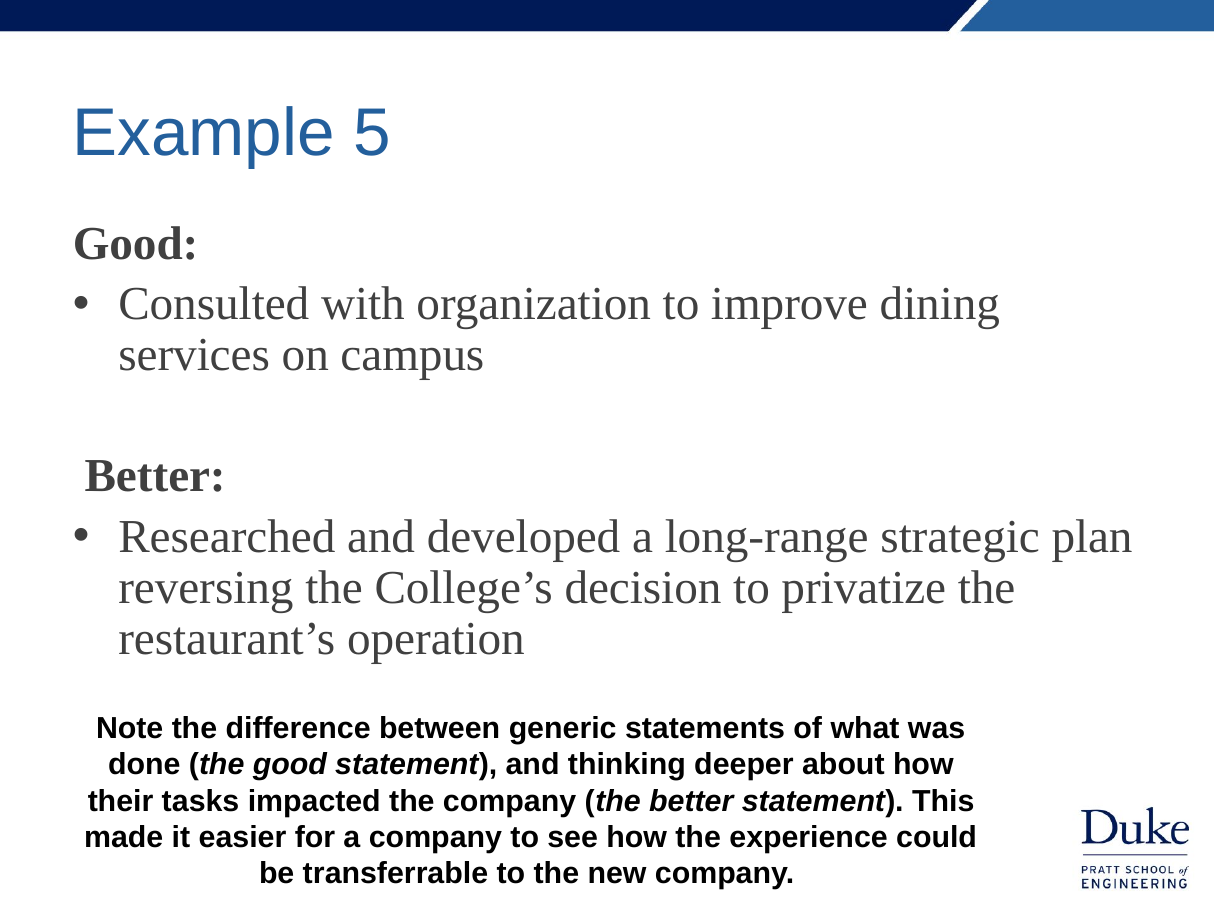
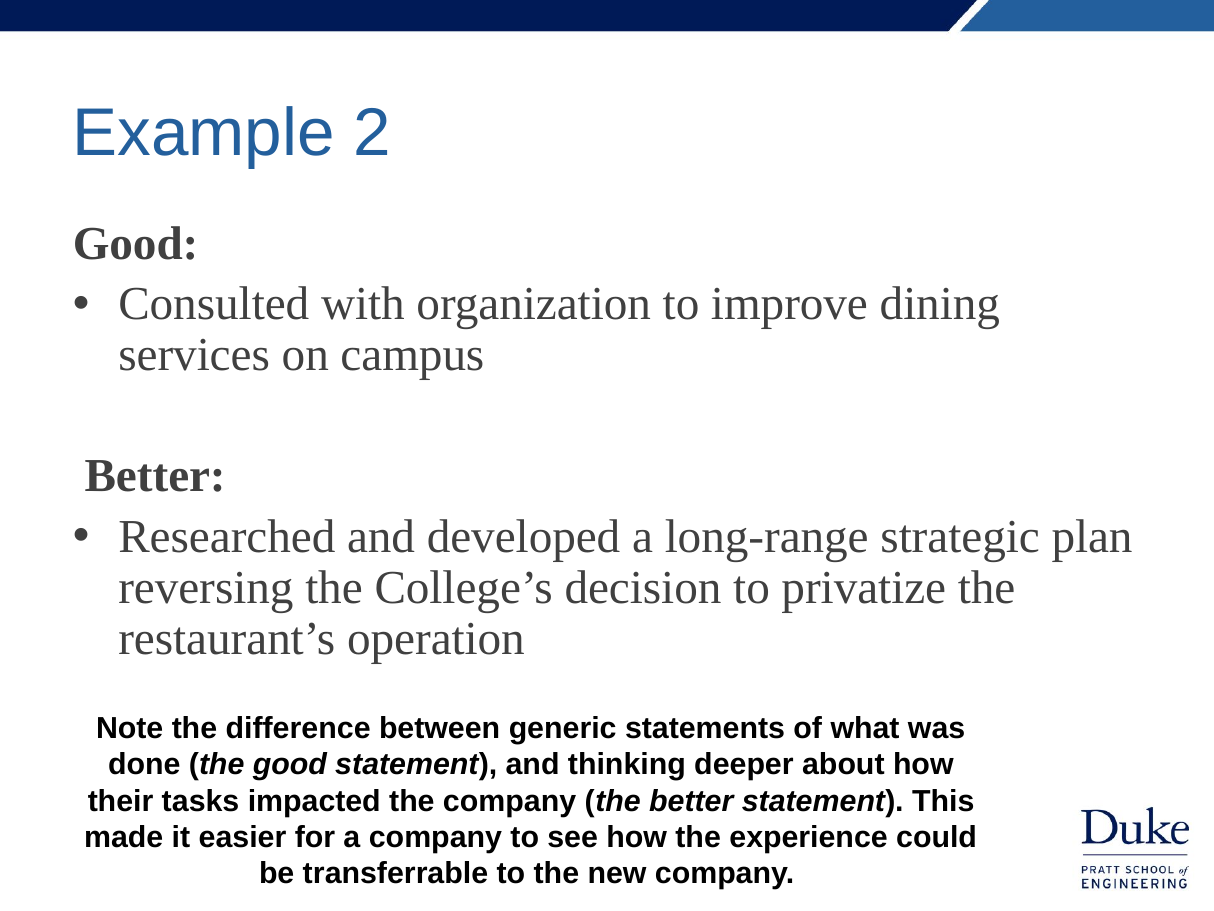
5: 5 -> 2
